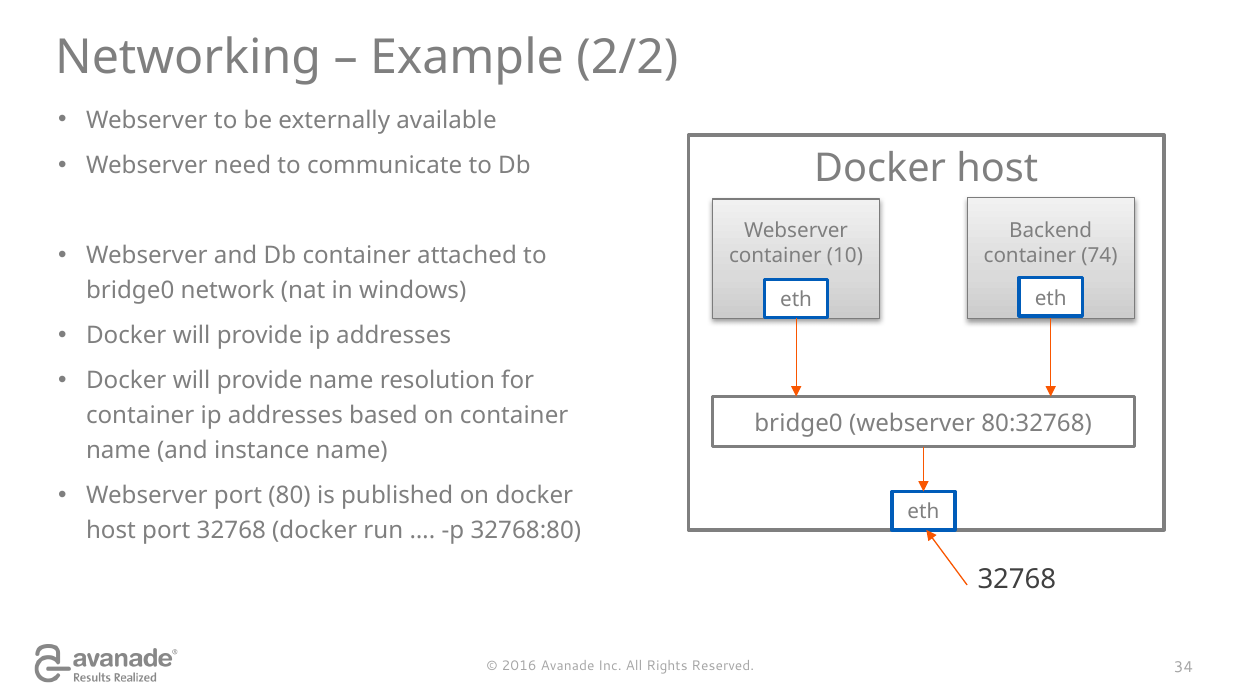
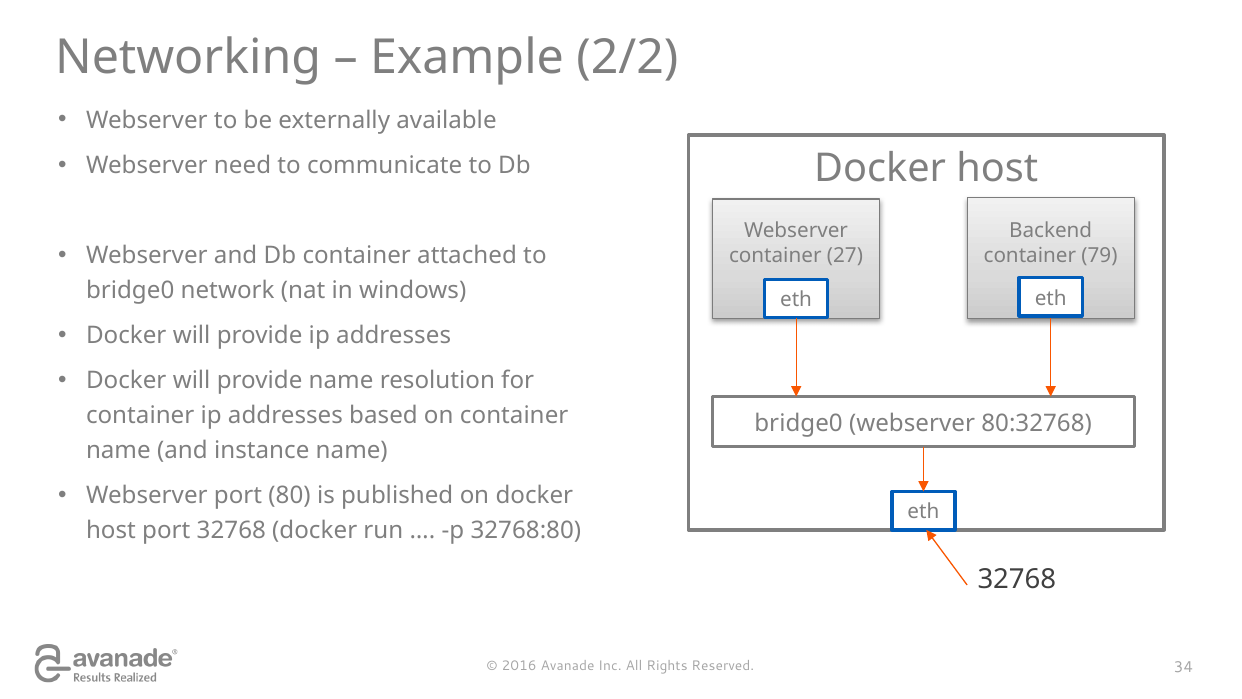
74: 74 -> 79
10: 10 -> 27
